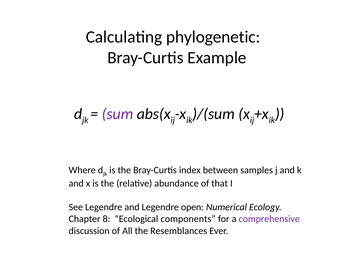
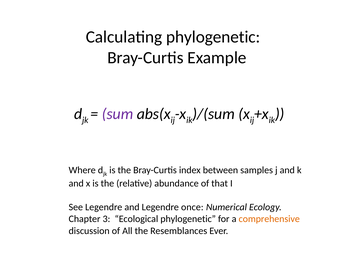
open: open -> once
8: 8 -> 3
Ecological components: components -> phylogenetic
comprehensive colour: purple -> orange
